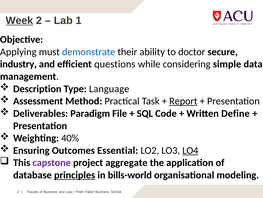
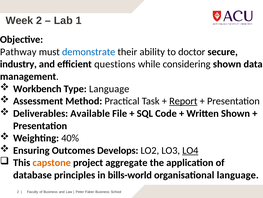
Week underline: present -> none
Applying: Applying -> Pathway
considering simple: simple -> shown
Description: Description -> Workbench
Paradigm: Paradigm -> Available
Written Define: Define -> Shown
Essential: Essential -> Develops
capstone colour: purple -> orange
principles underline: present -> none
organisational modeling: modeling -> language
